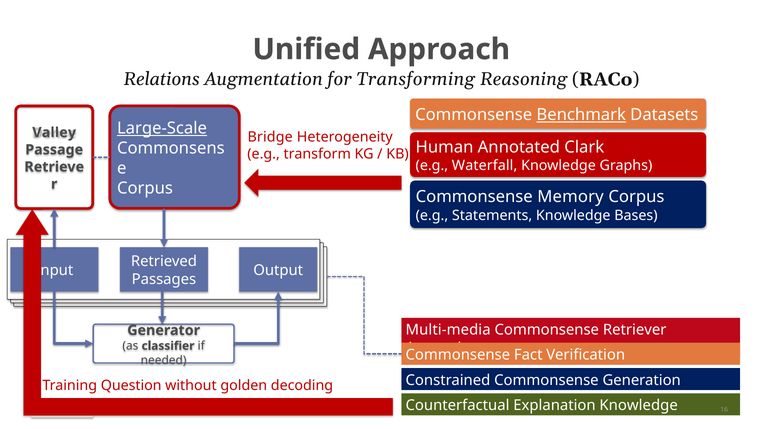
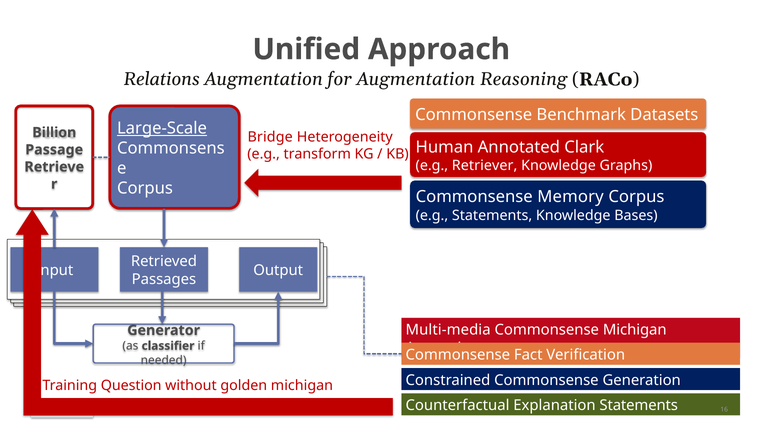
for Transforming: Transforming -> Augmentation
Benchmark underline: present -> none
Valley: Valley -> Billion
Waterfall: Waterfall -> Retriever
Commonsense Retriever: Retriever -> Michigan
golden decoding: decoding -> michigan
Explanation Knowledge: Knowledge -> Statements
